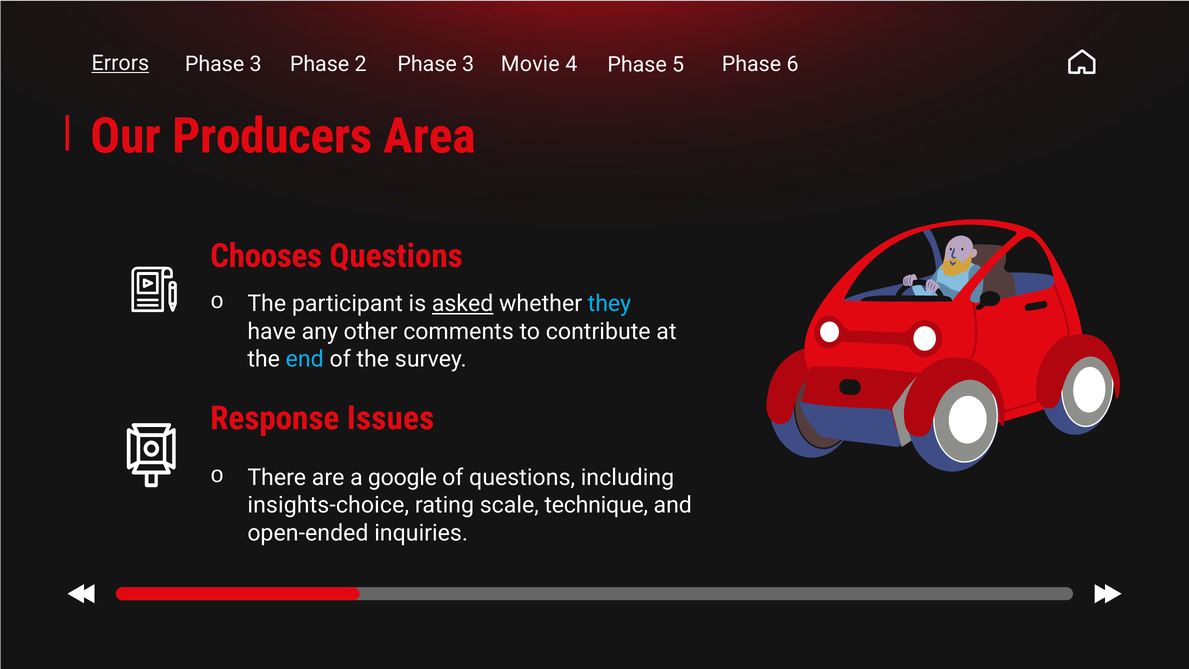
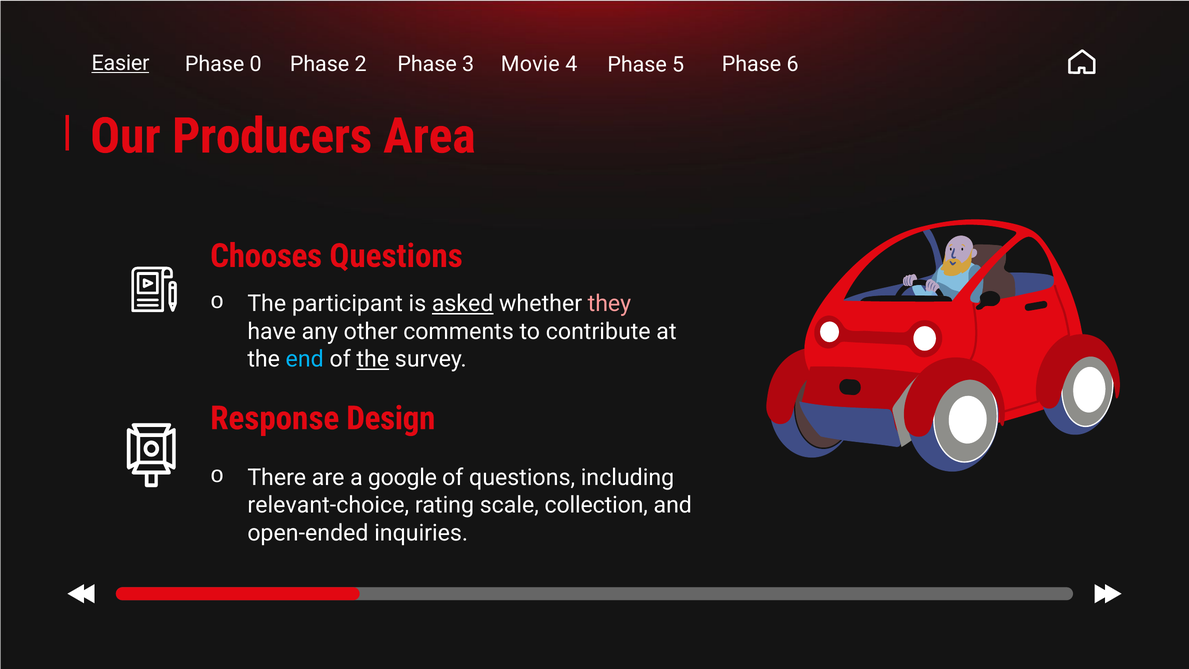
Errors: Errors -> Easier
3 at (256, 64): 3 -> 0
they colour: light blue -> pink
the at (373, 359) underline: none -> present
Issues: Issues -> Design
insights-choice: insights-choice -> relevant-choice
technique: technique -> collection
